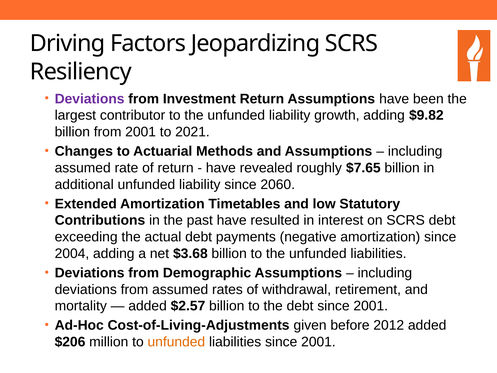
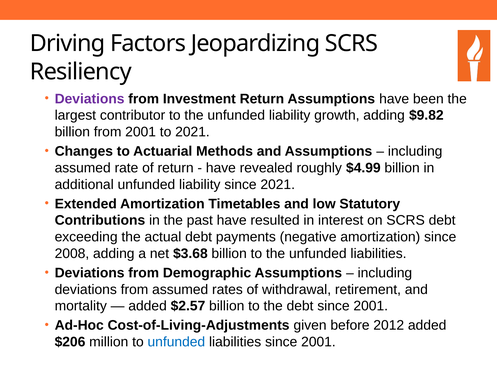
$7.65: $7.65 -> $4.99
since 2060: 2060 -> 2021
2004: 2004 -> 2008
unfunded at (176, 342) colour: orange -> blue
